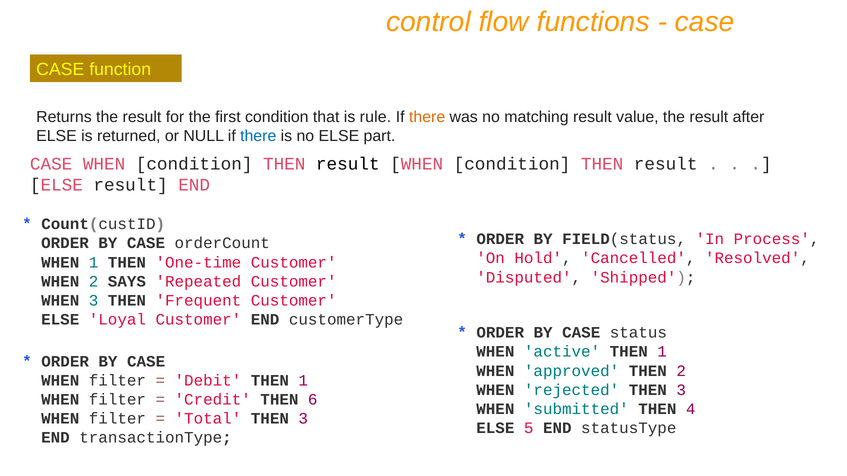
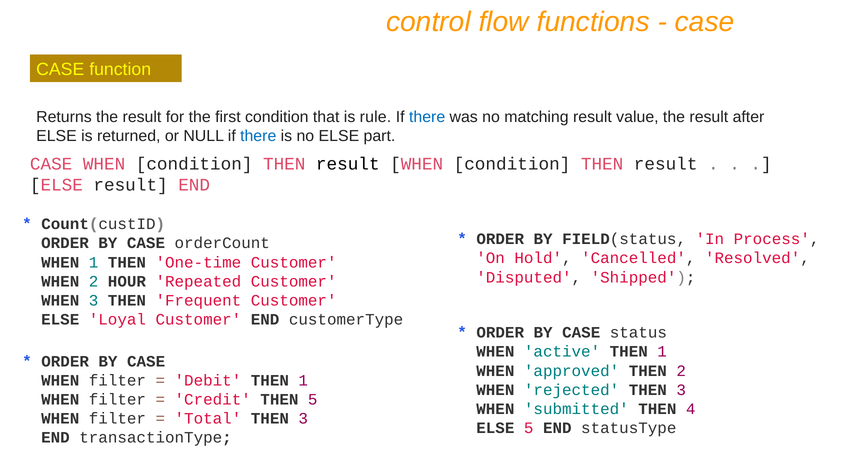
there at (427, 117) colour: orange -> blue
SAYS: SAYS -> HOUR
THEN 6: 6 -> 5
